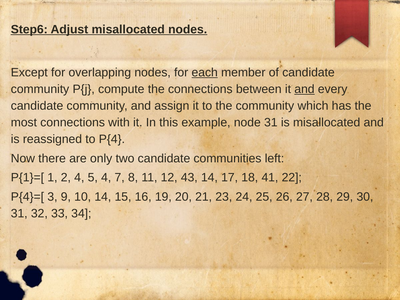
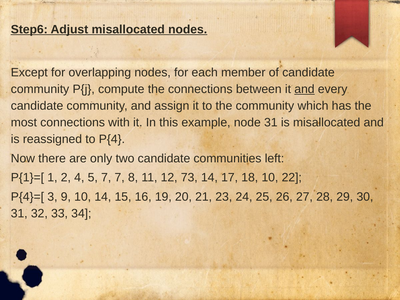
each underline: present -> none
5 4: 4 -> 7
43: 43 -> 73
18 41: 41 -> 10
